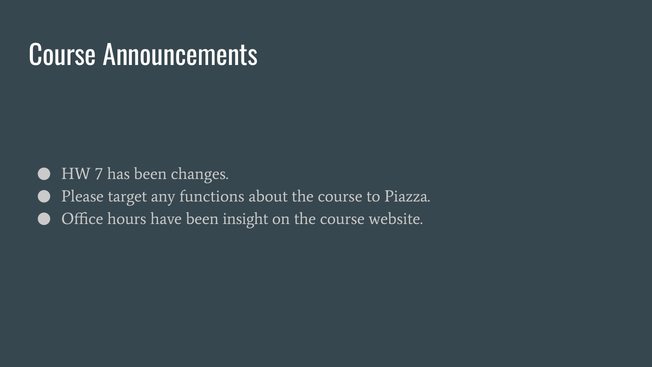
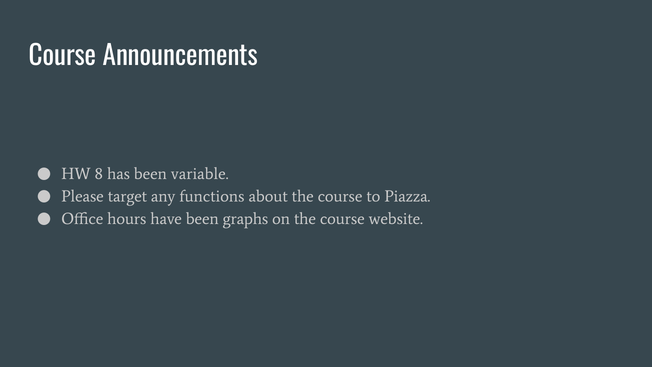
7: 7 -> 8
changes: changes -> variable
insight: insight -> graphs
